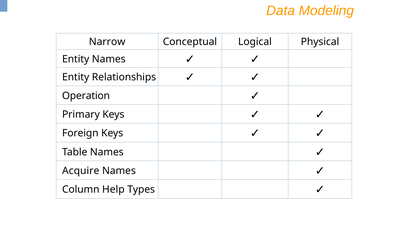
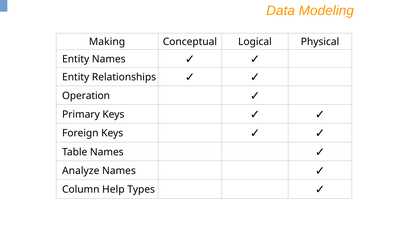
Narrow: Narrow -> Making
Acquire: Acquire -> Analyze
